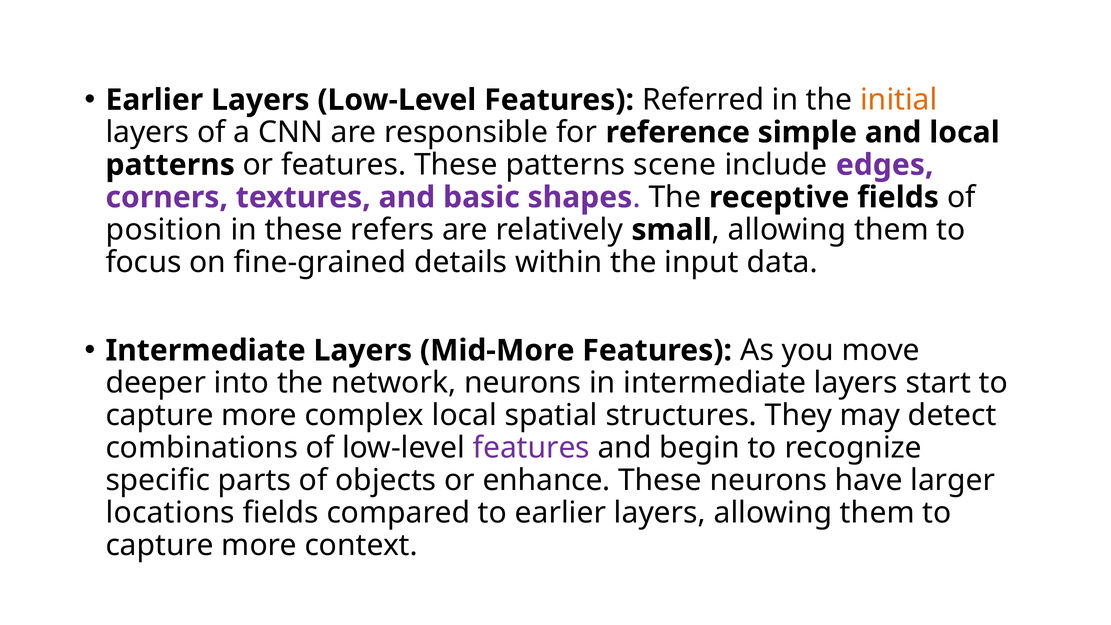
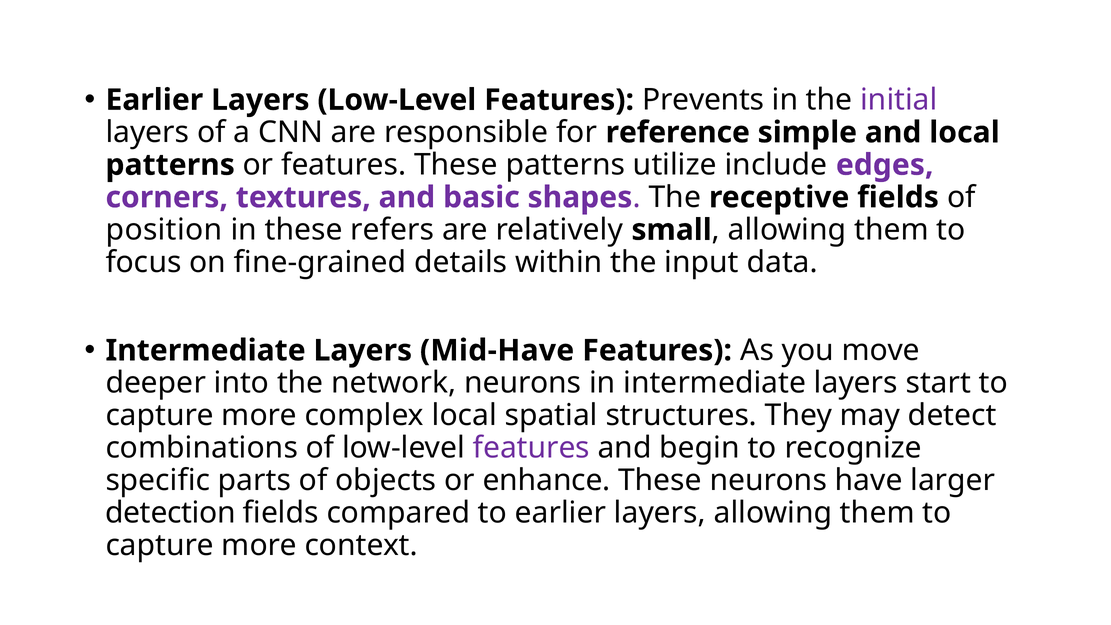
Referred: Referred -> Prevents
initial colour: orange -> purple
scene: scene -> utilize
Mid-More: Mid-More -> Mid-Have
locations: locations -> detection
